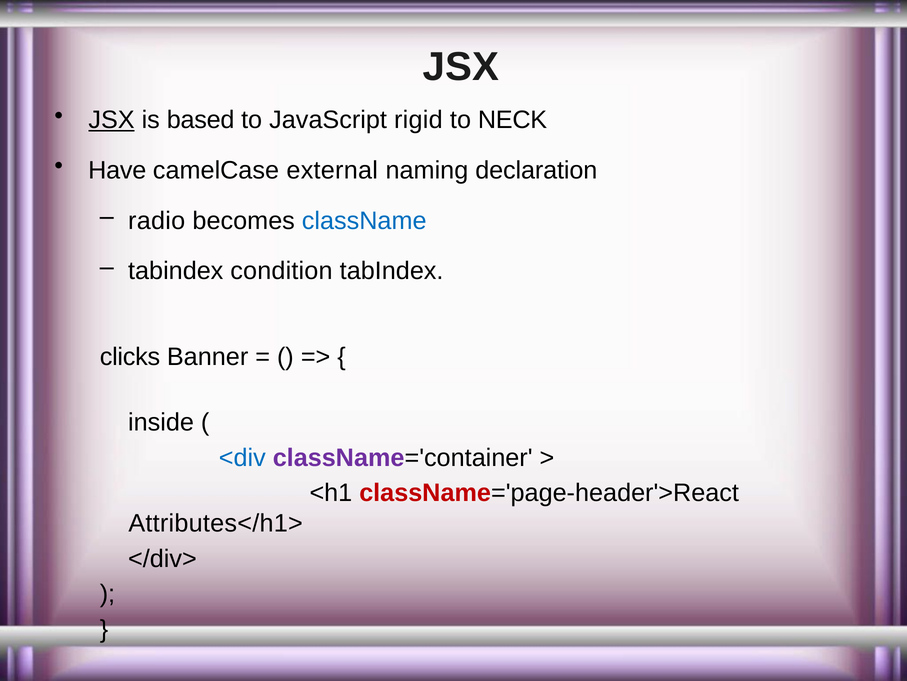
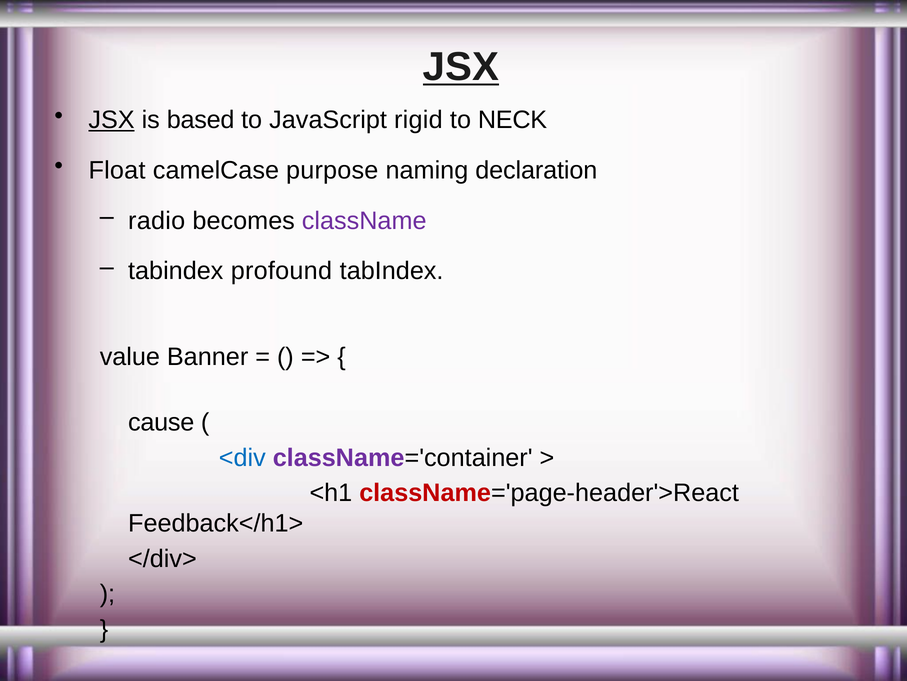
JSX at (461, 67) underline: none -> present
Have: Have -> Float
external: external -> purpose
className colour: blue -> purple
condition: condition -> profound
clicks: clicks -> value
inside: inside -> cause
Attributes</h1>: Attributes</h1> -> Feedback</h1>
